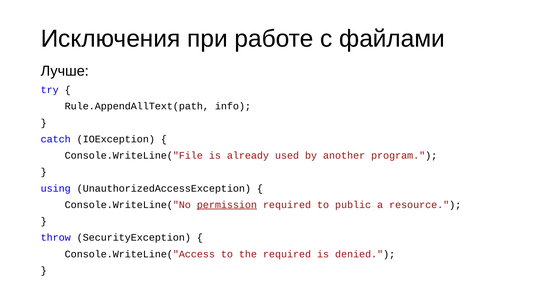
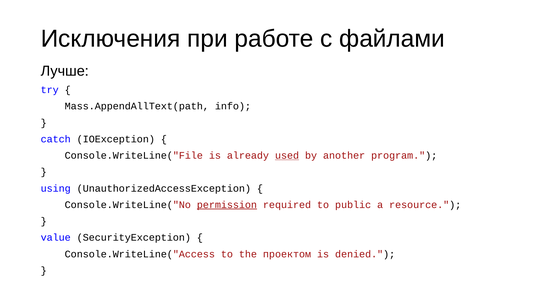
Rule.AppendAllText(path: Rule.AppendAllText(path -> Mass.AppendAllText(path
used underline: none -> present
throw: throw -> value
the required: required -> проектом
